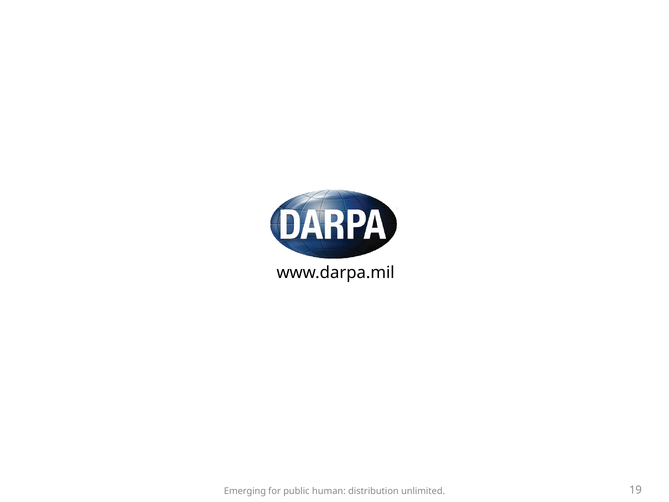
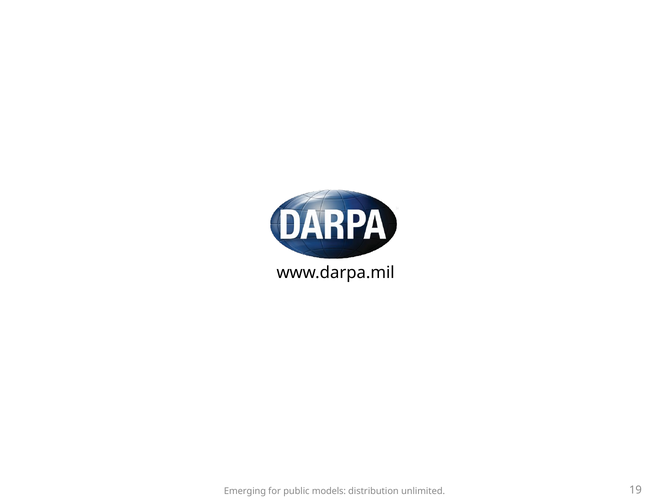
human: human -> models
